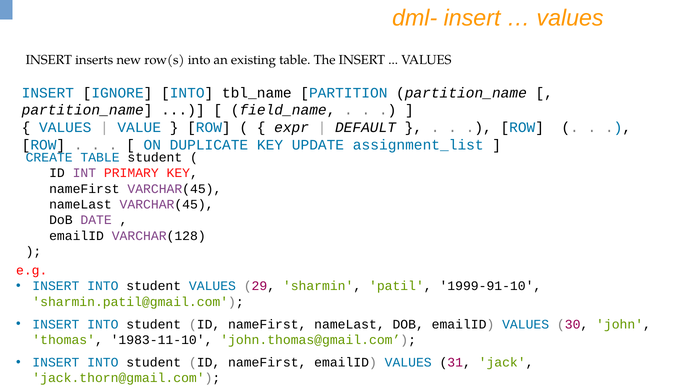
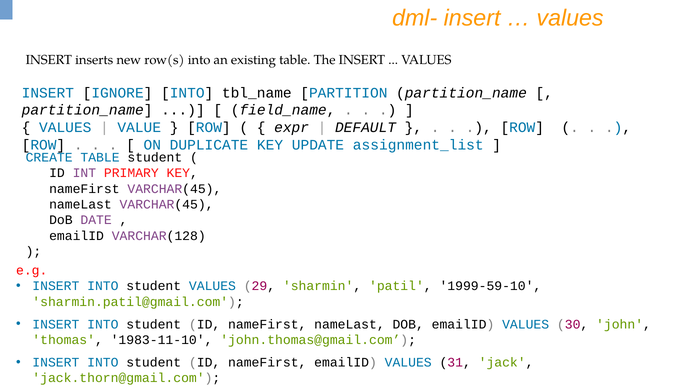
1999-91-10: 1999-91-10 -> 1999-59-10
